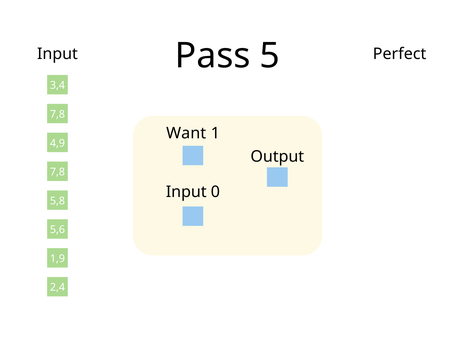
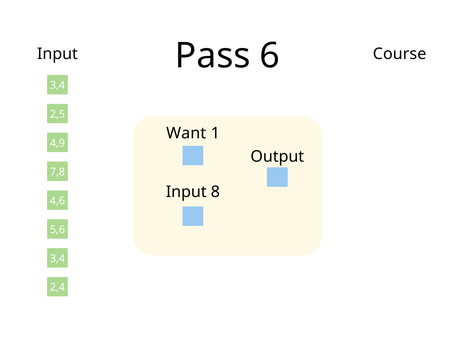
5: 5 -> 6
Perfect: Perfect -> Course
7,8 at (57, 114): 7,8 -> 2,5
0: 0 -> 8
5,8: 5,8 -> 4,6
1,9 at (57, 259): 1,9 -> 3,4
